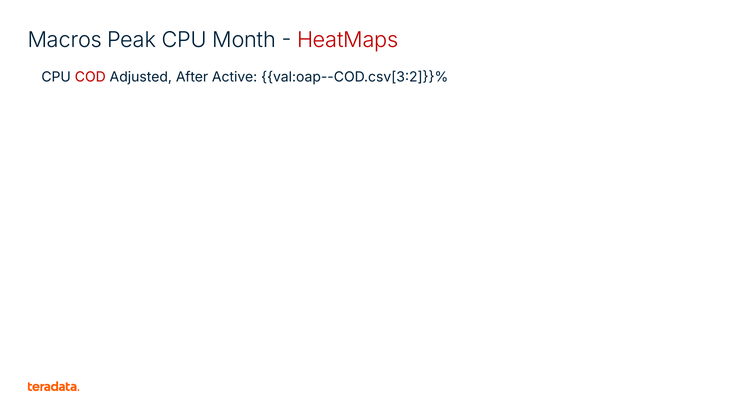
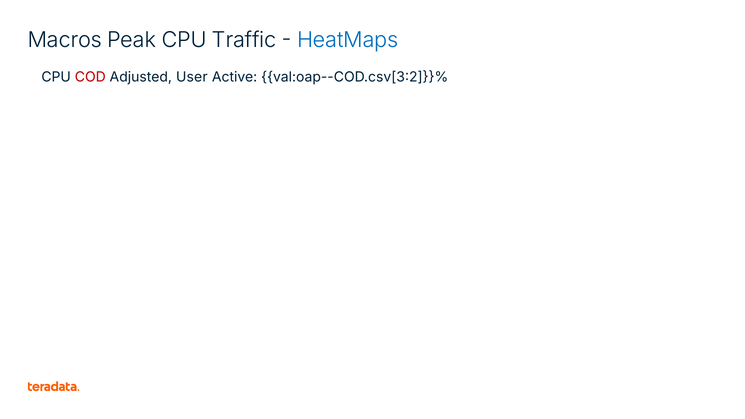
Month: Month -> Traffic
HeatMaps colour: red -> blue
After: After -> User
